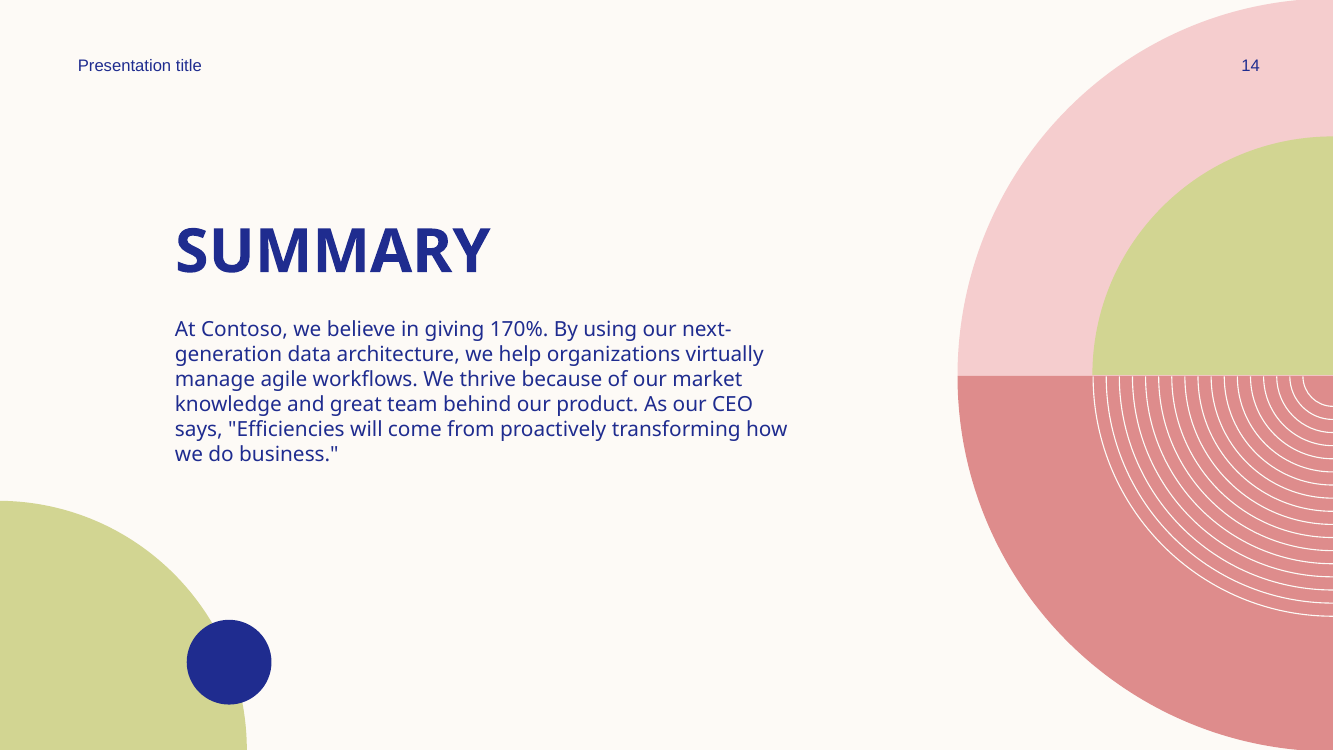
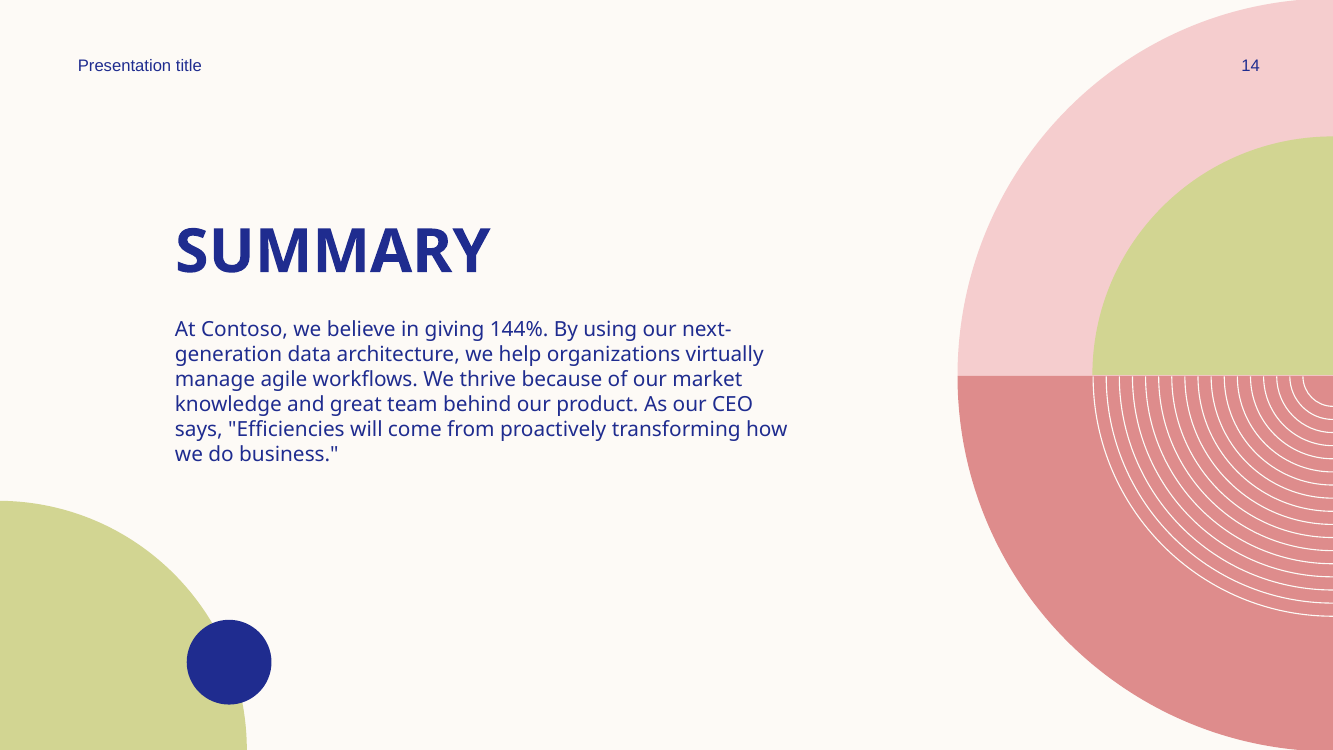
170%: 170% -> 144%
